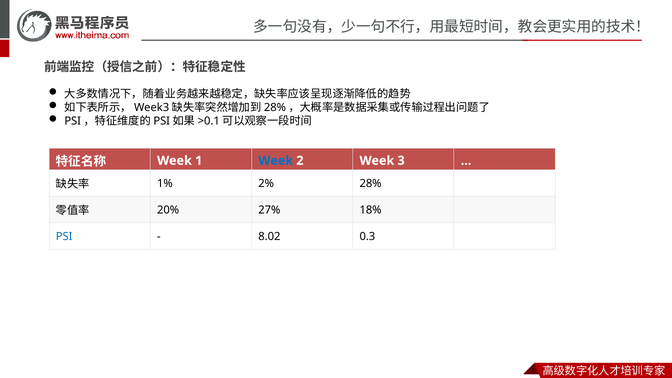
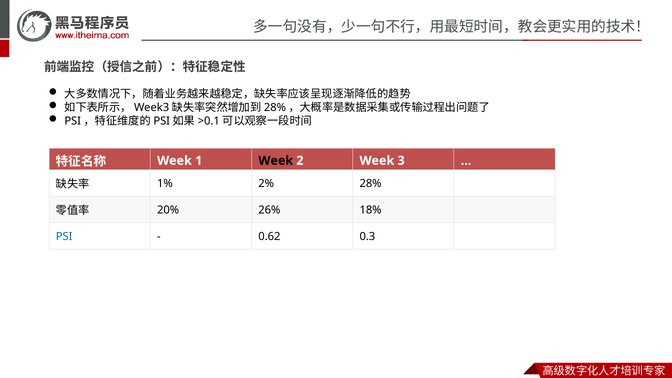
Week at (276, 161) colour: blue -> black
27%: 27% -> 26%
8.02: 8.02 -> 0.62
